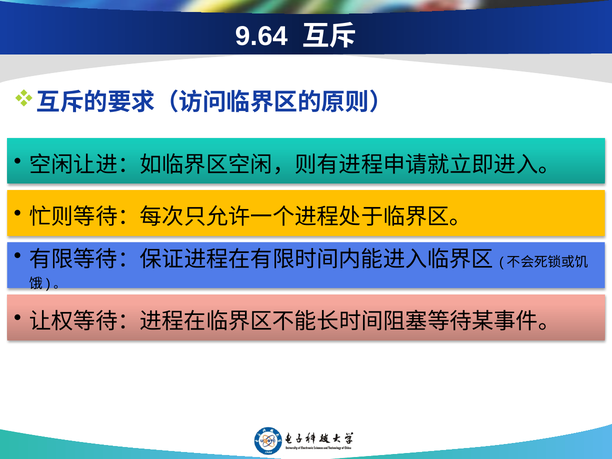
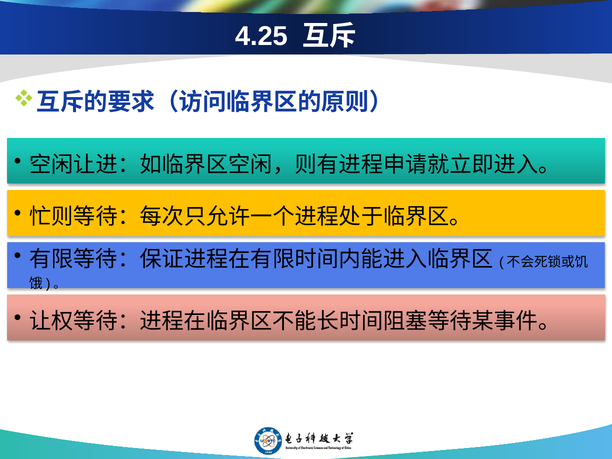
9.64: 9.64 -> 4.25
